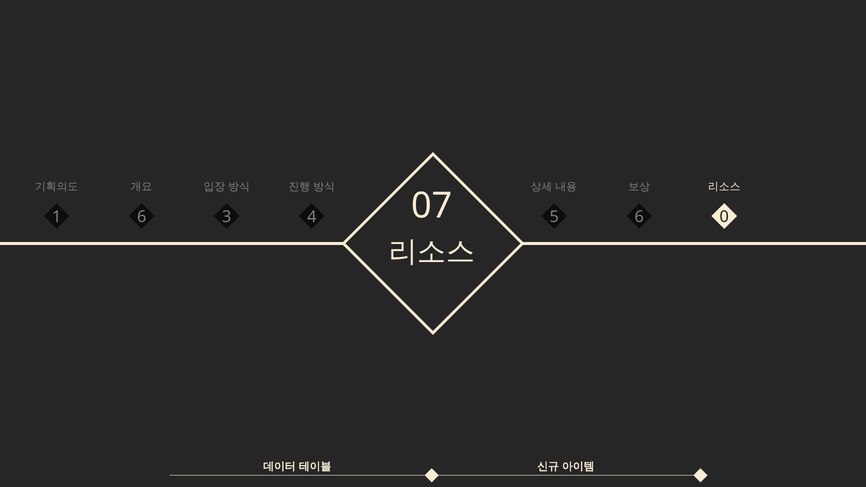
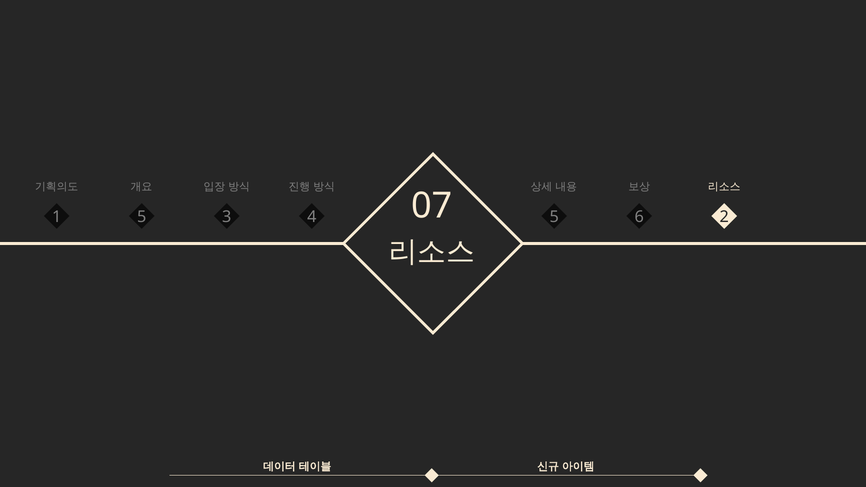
0: 0 -> 2
1 6: 6 -> 5
